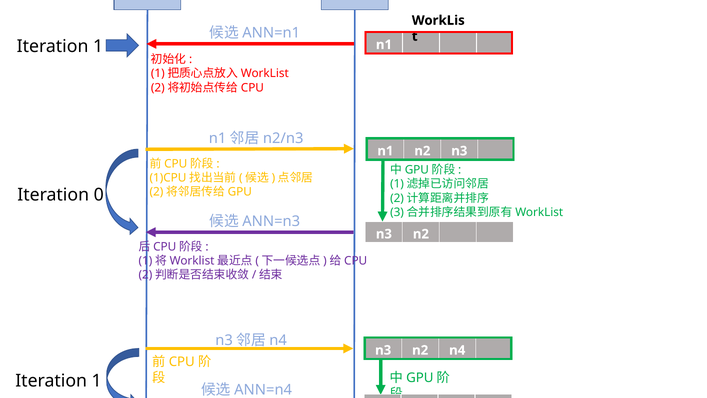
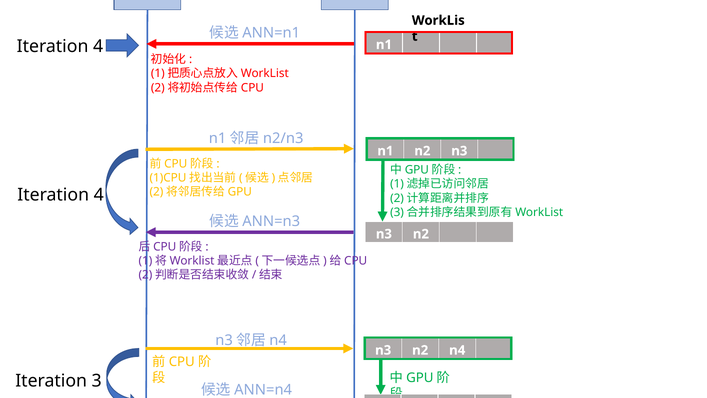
1 at (98, 46): 1 -> 4
0 at (99, 195): 0 -> 4
1 at (97, 381): 1 -> 3
